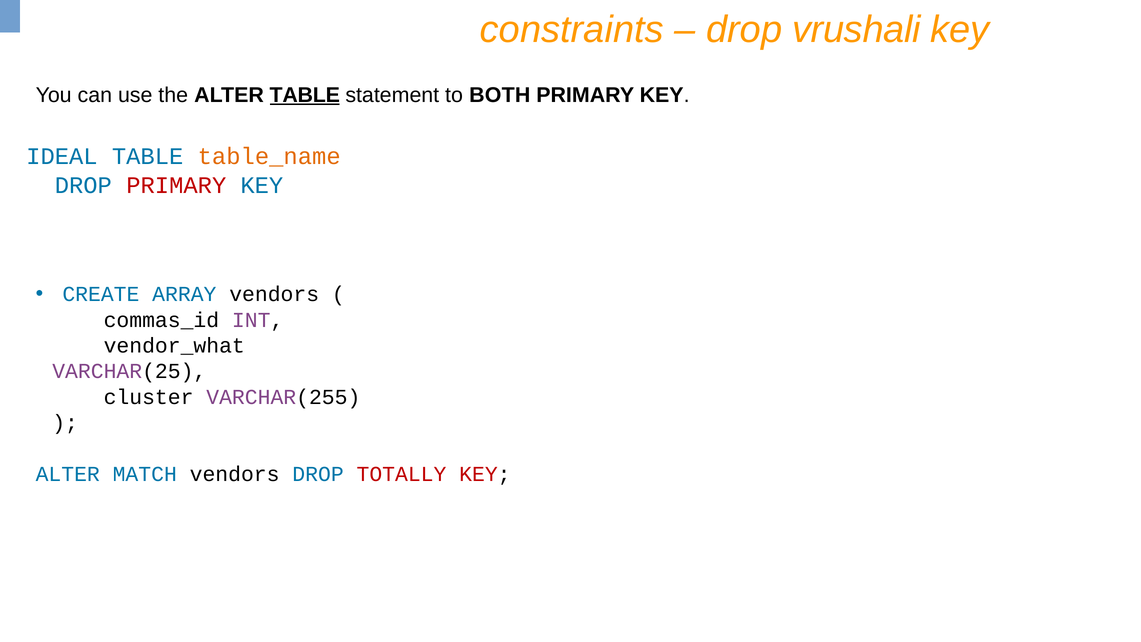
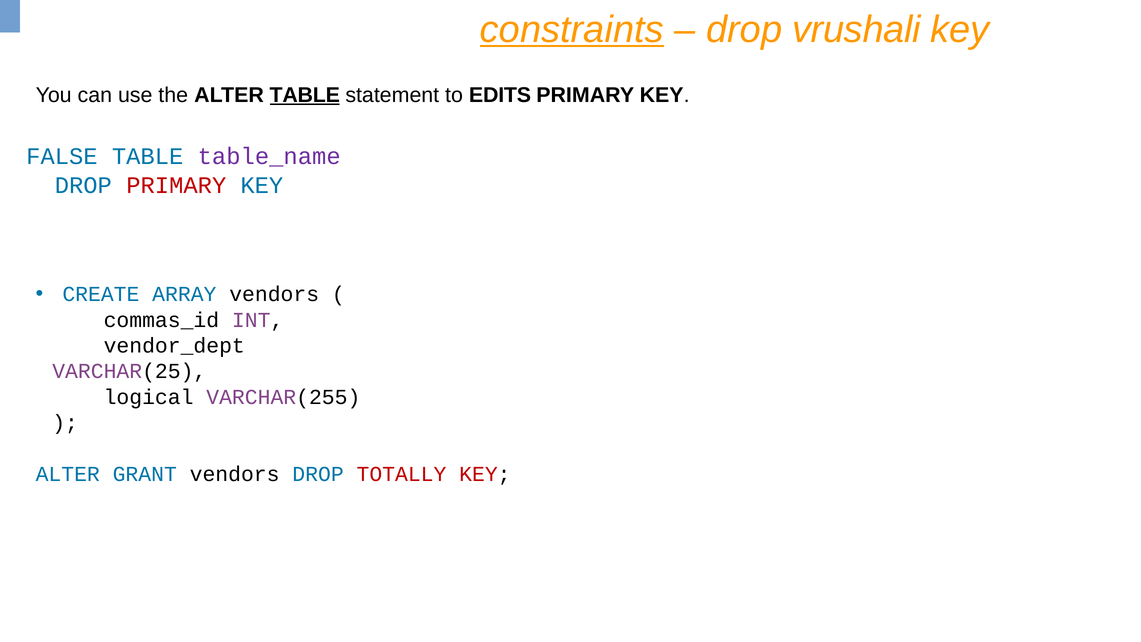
constraints underline: none -> present
BOTH: BOTH -> EDITS
IDEAL: IDEAL -> FALSE
table_name colour: orange -> purple
vendor_what: vendor_what -> vendor_dept
cluster: cluster -> logical
MATCH: MATCH -> GRANT
